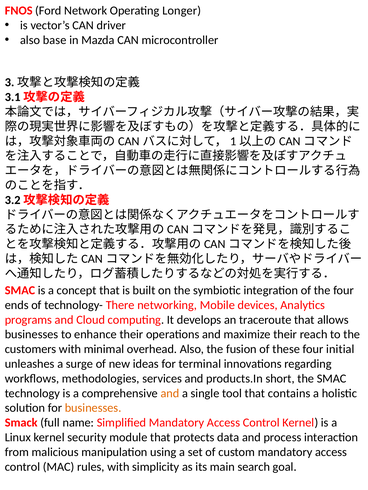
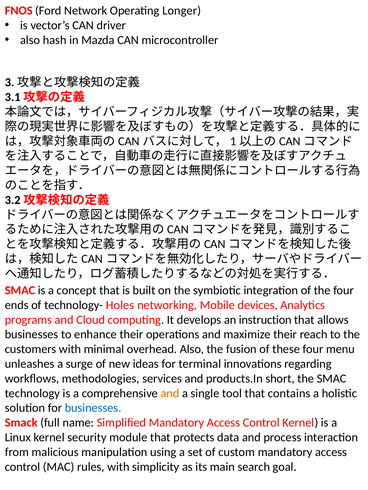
base: base -> hash
There: There -> Holes
traceroute: traceroute -> instruction
initial: initial -> menu
businesses at (93, 408) colour: orange -> blue
